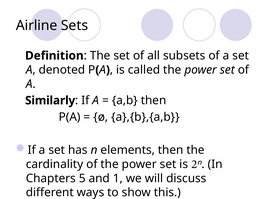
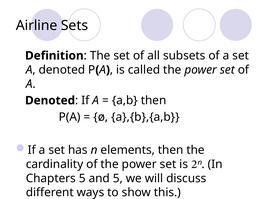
Similarly at (50, 100): Similarly -> Denoted
and 1: 1 -> 5
